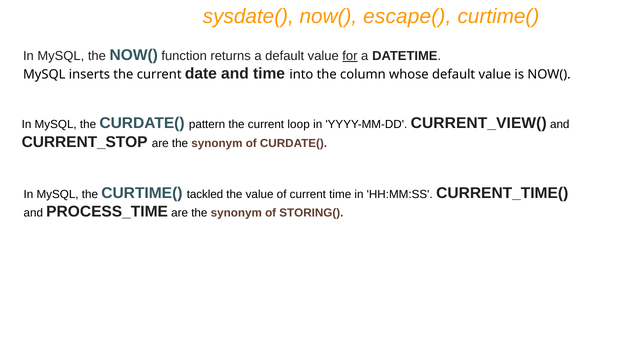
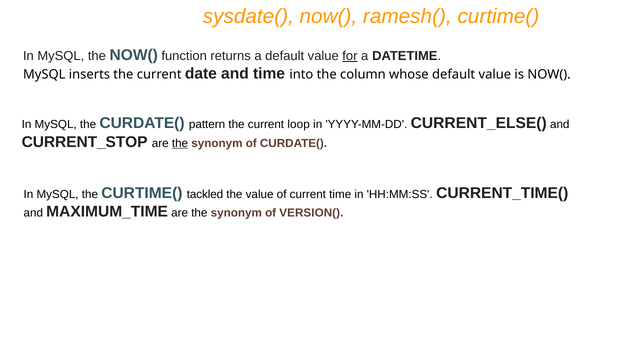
escape(: escape( -> ramesh(
CURRENT_VIEW(: CURRENT_VIEW( -> CURRENT_ELSE(
the at (180, 143) underline: none -> present
PROCESS_TIME: PROCESS_TIME -> MAXIMUM_TIME
STORING(: STORING( -> VERSION(
